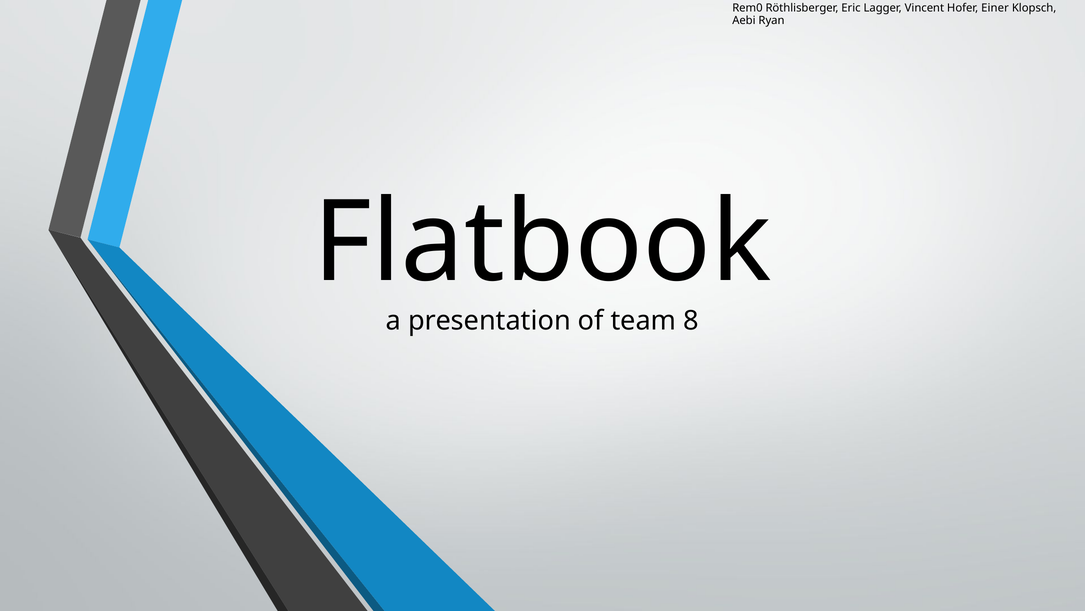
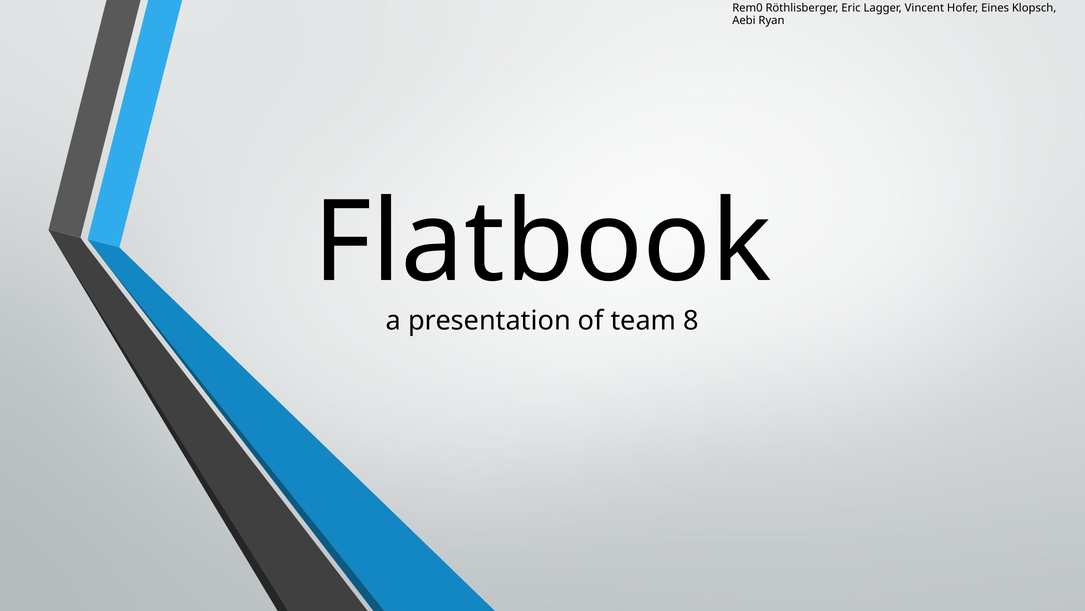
Einer: Einer -> Eines
